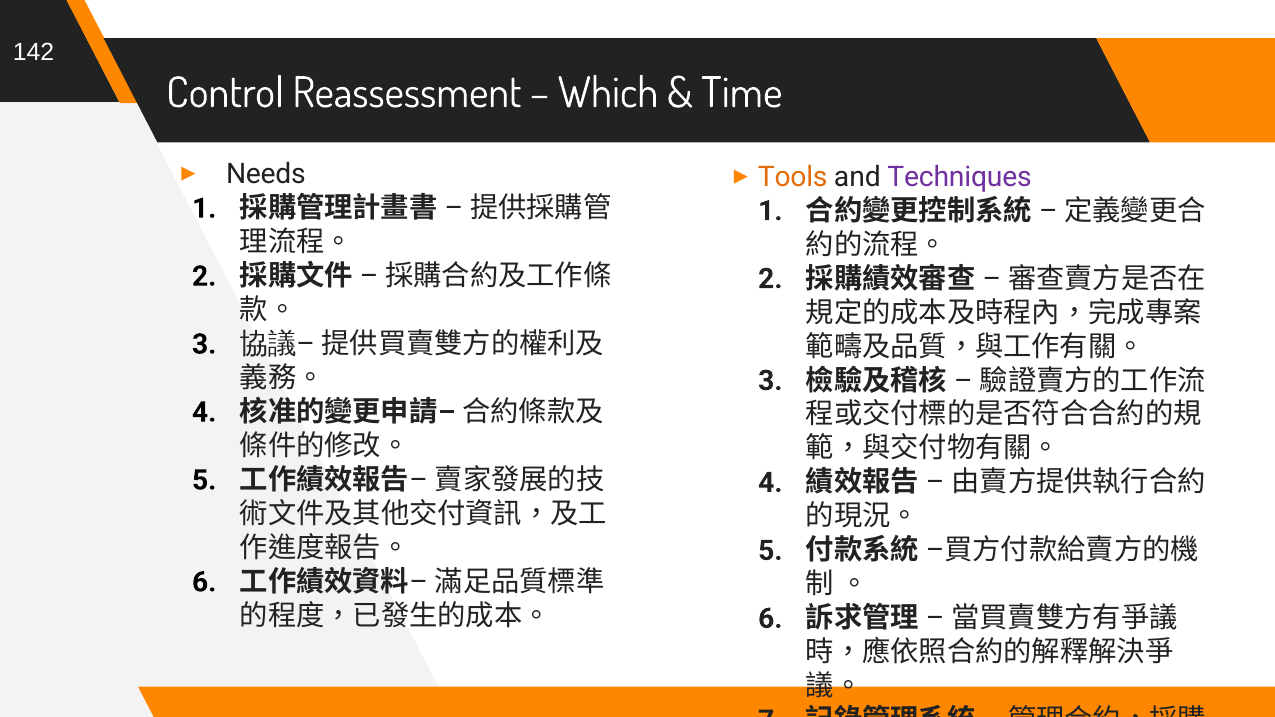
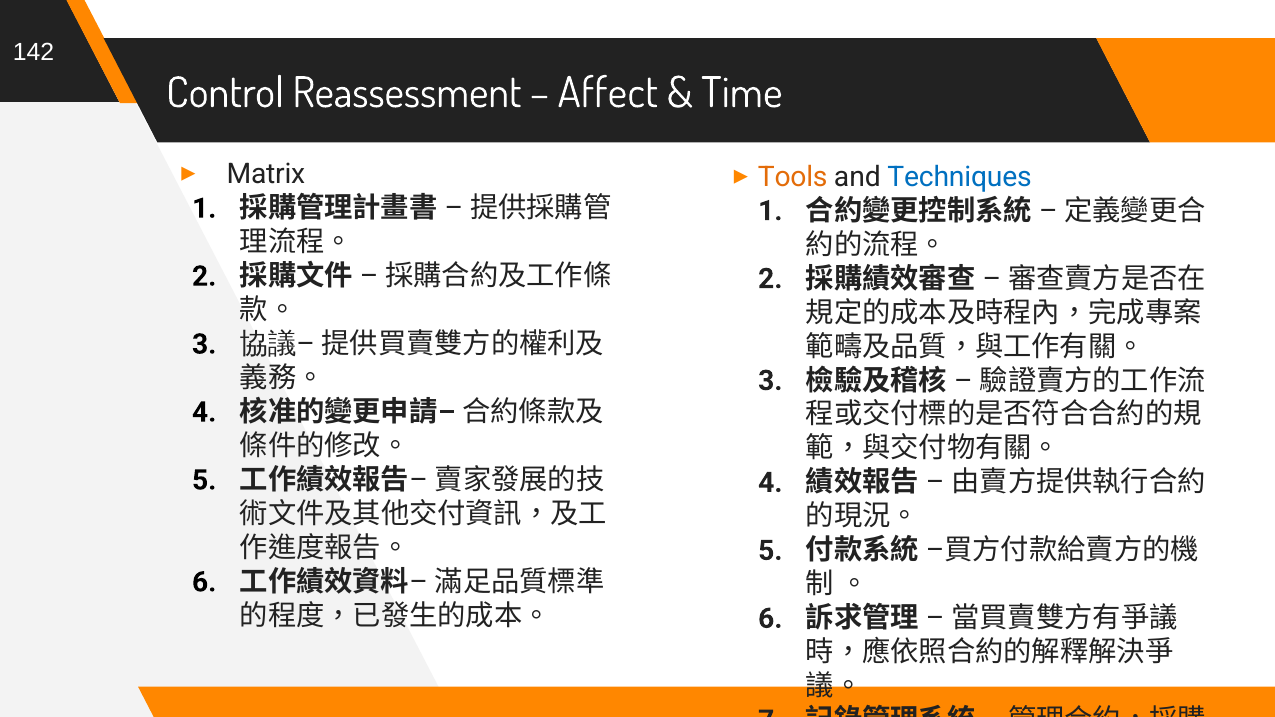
Which: Which -> Affect
Needs: Needs -> Matrix
Techniques colour: purple -> blue
